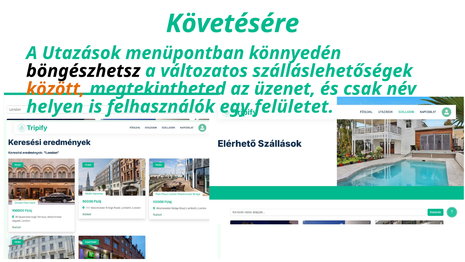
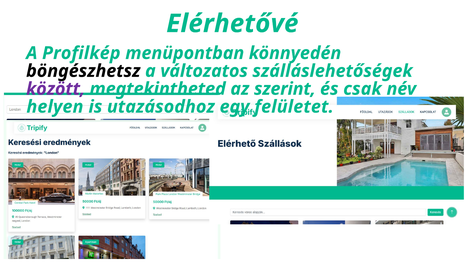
Követésére: Követésére -> Elérhetővé
Utazások: Utazások -> Profilkép
között colour: orange -> purple
üzenet: üzenet -> szerint
felhasználók: felhasználók -> utazásodhoz
